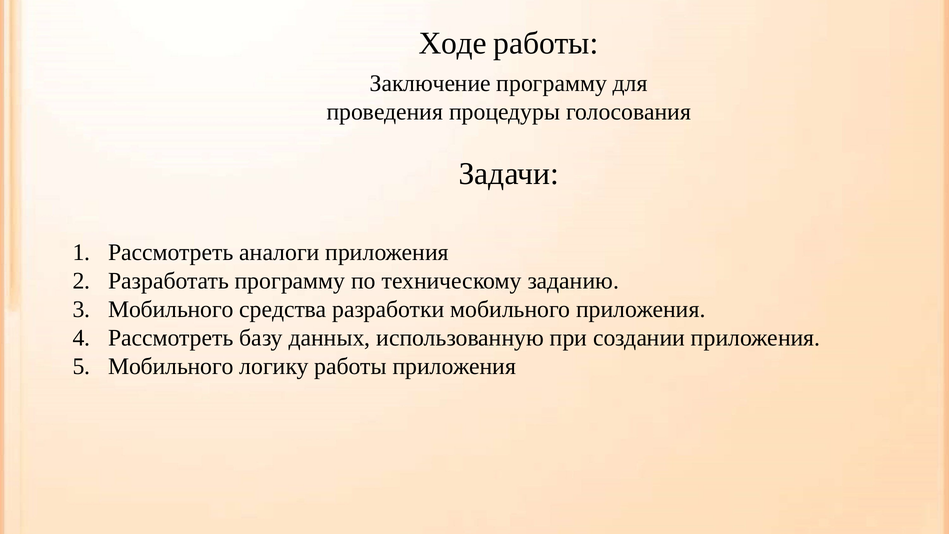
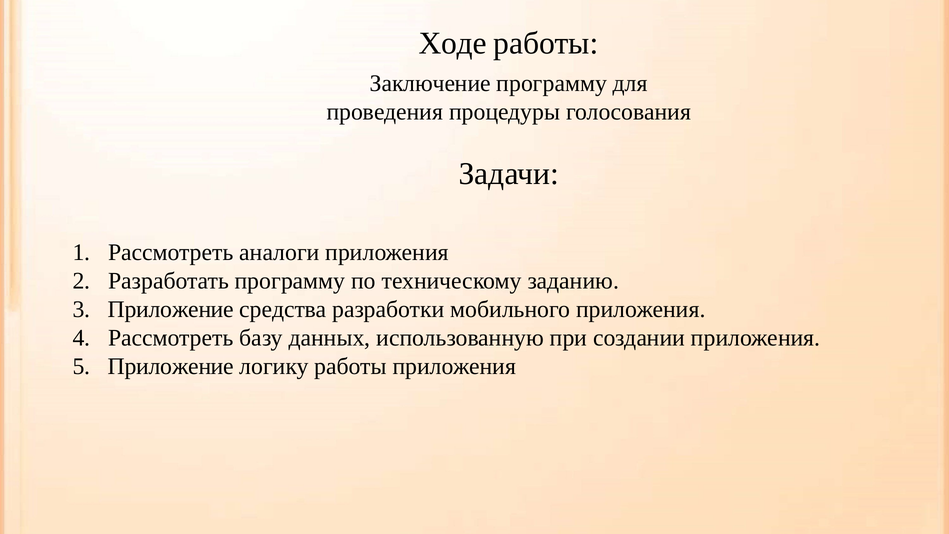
Мобильного at (171, 309): Мобильного -> Приложение
Мобильного at (171, 366): Мобильного -> Приложение
